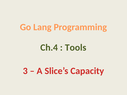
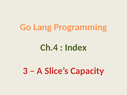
Tools: Tools -> Index
